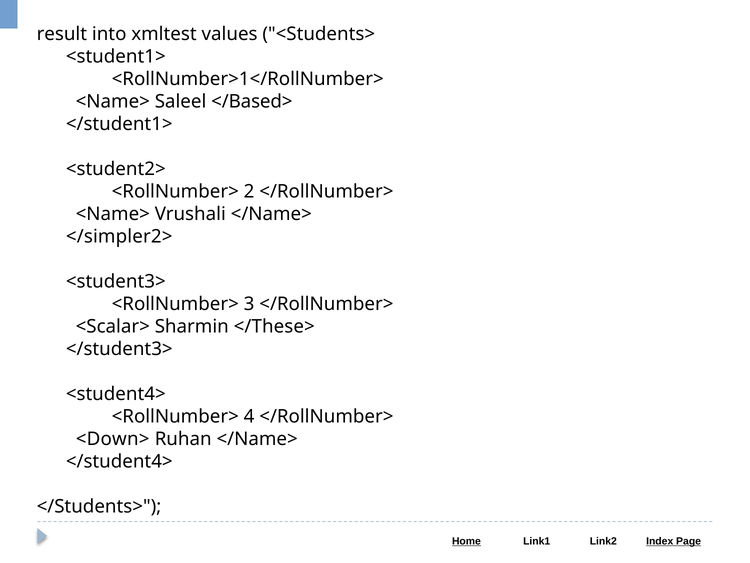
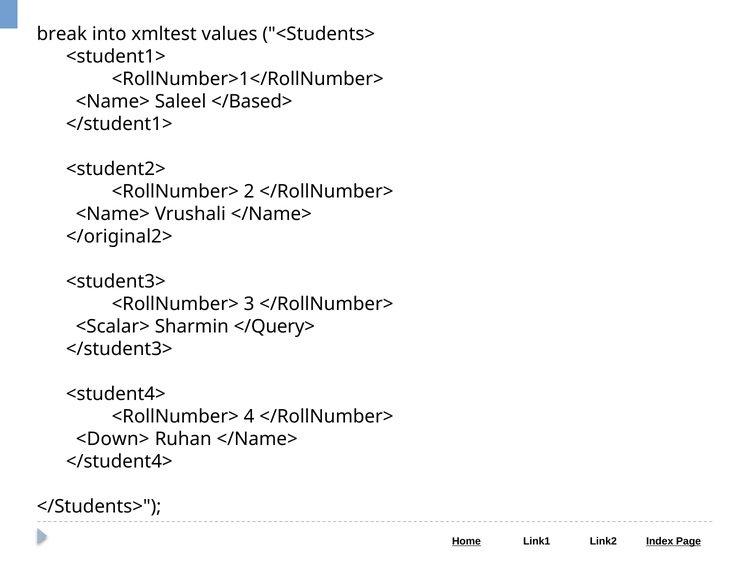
result: result -> break
</simpler2>: </simpler2> -> </original2>
</These>: </These> -> </Query>
